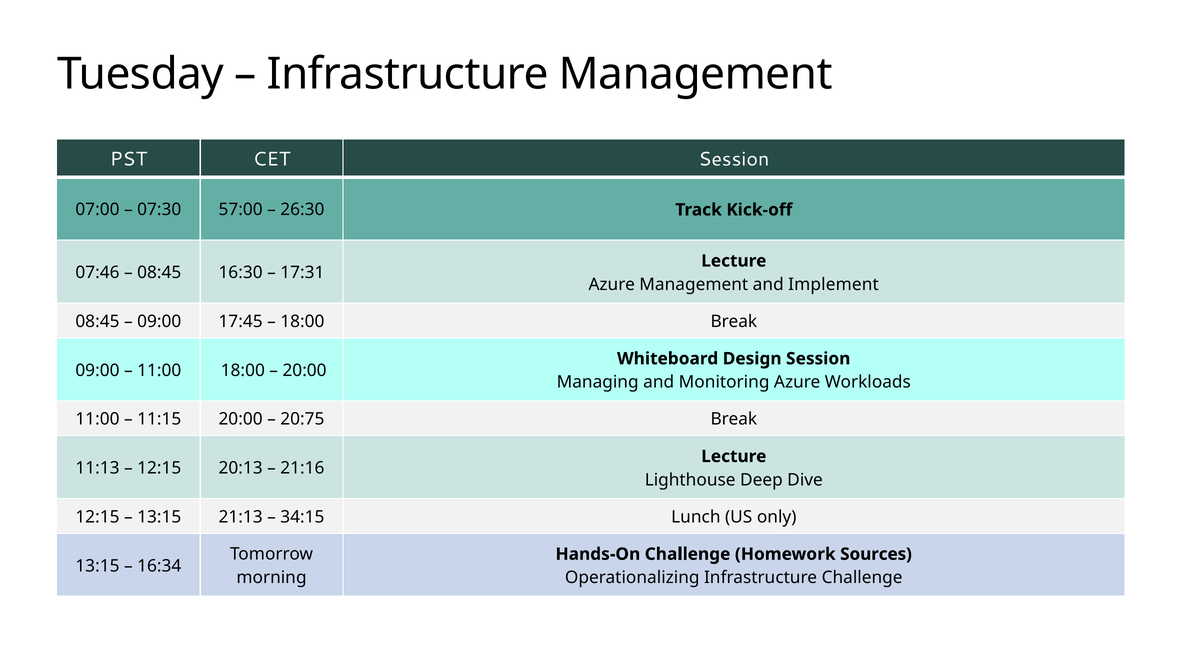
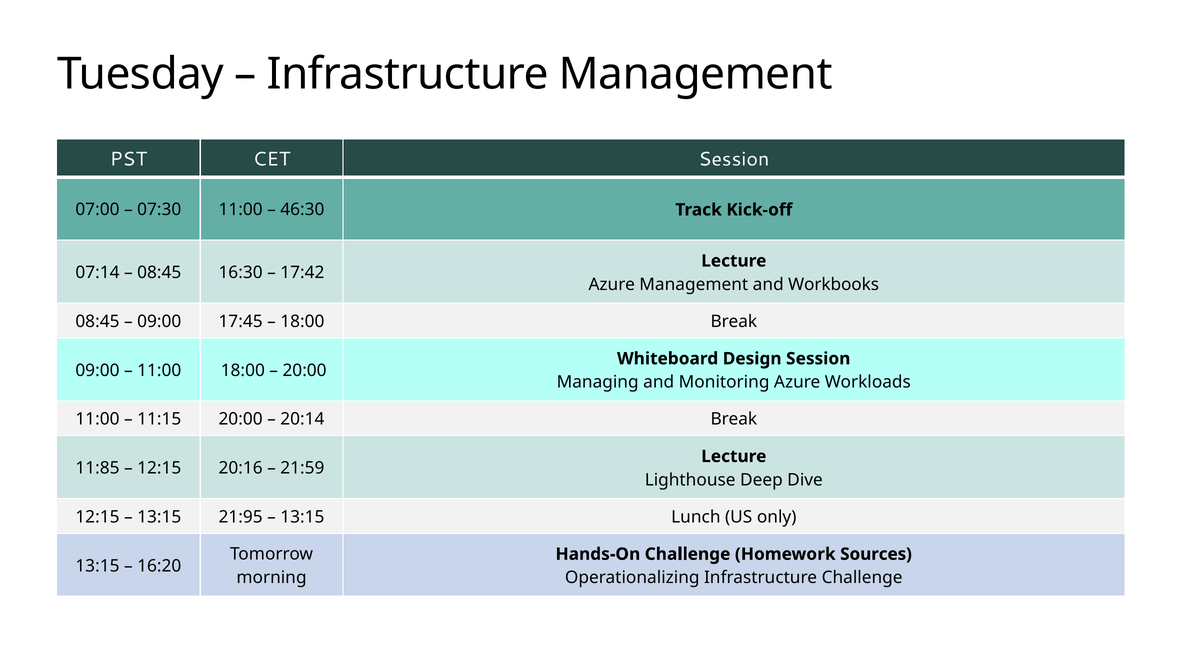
07:30 57:00: 57:00 -> 11:00
26:30: 26:30 -> 46:30
07:46: 07:46 -> 07:14
17:31: 17:31 -> 17:42
Implement: Implement -> Workbooks
20:75: 20:75 -> 20:14
11:13: 11:13 -> 11:85
20:13: 20:13 -> 20:16
21:16: 21:16 -> 21:59
21:13: 21:13 -> 21:95
34:15 at (302, 517): 34:15 -> 13:15
16:34: 16:34 -> 16:20
